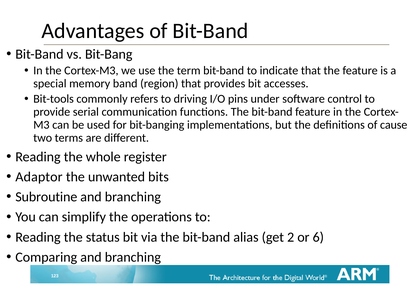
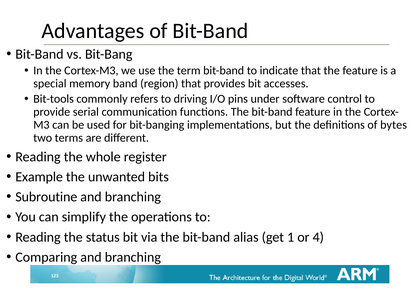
cause: cause -> bytes
Adaptor: Adaptor -> Example
2: 2 -> 1
6: 6 -> 4
